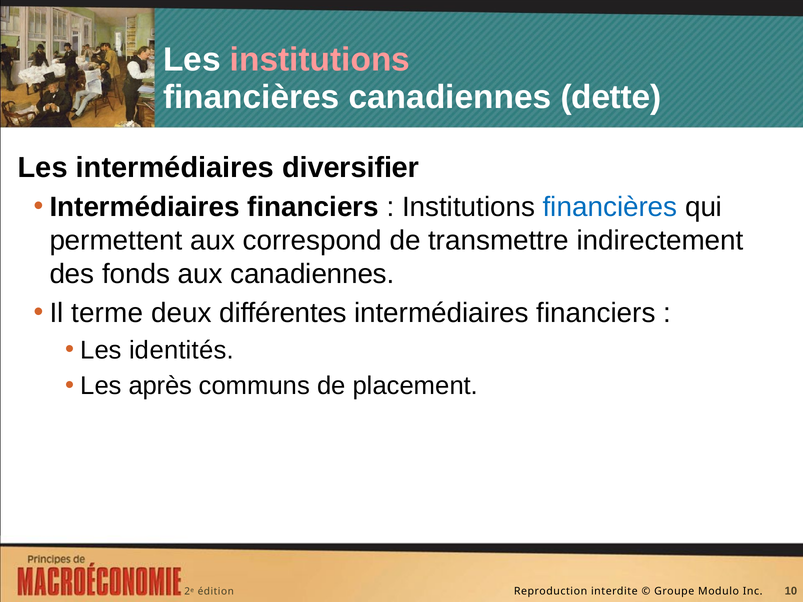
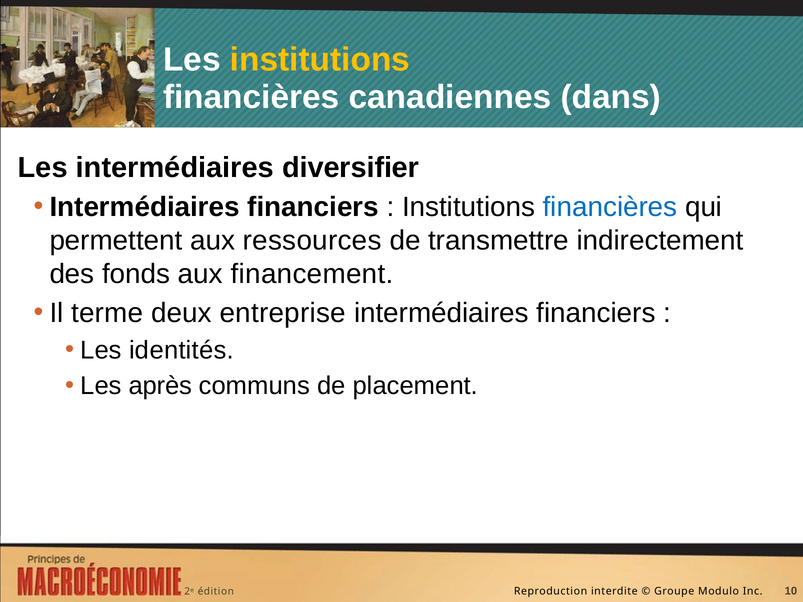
institutions at (320, 59) colour: pink -> yellow
dette: dette -> dans
correspond: correspond -> ressources
aux canadiennes: canadiennes -> financement
différentes: différentes -> entreprise
